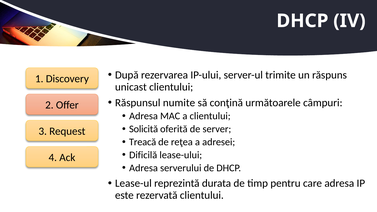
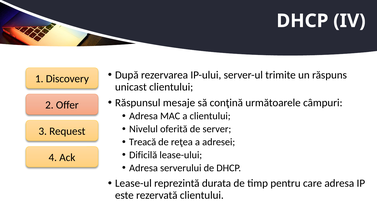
numite: numite -> mesaje
Solicită: Solicită -> Nivelul
